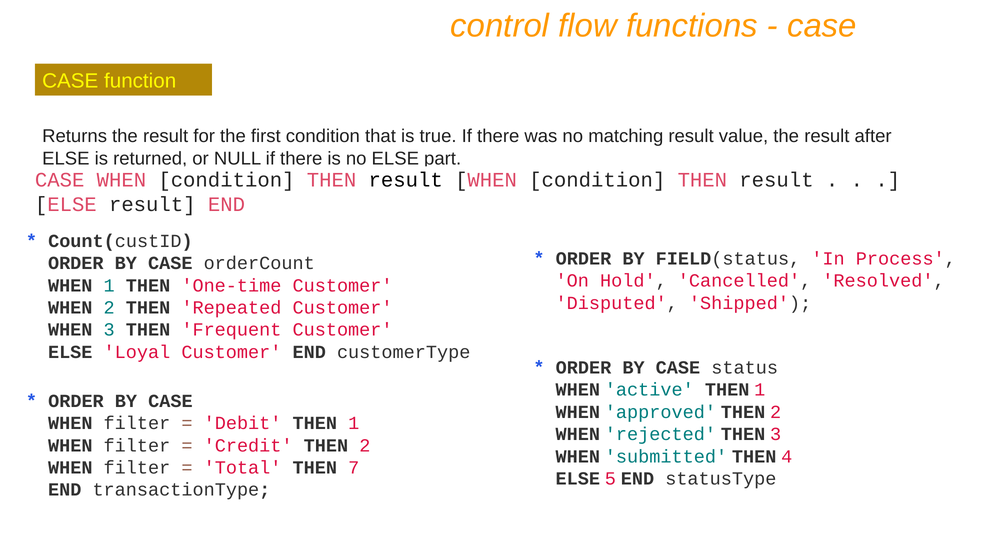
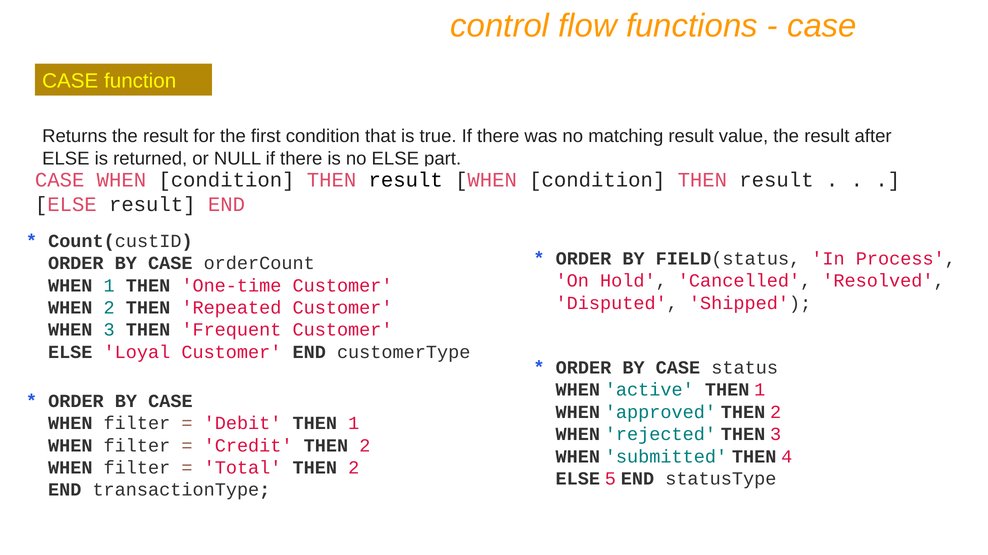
Total THEN 7: 7 -> 2
